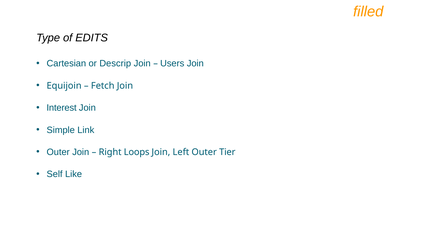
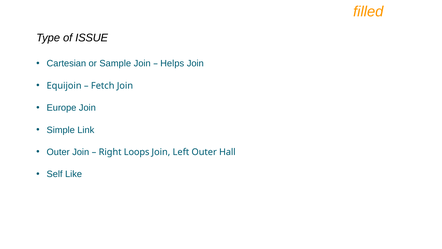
EDITS: EDITS -> ISSUE
Descrip: Descrip -> Sample
Users: Users -> Helps
Interest: Interest -> Europe
Tier: Tier -> Hall
